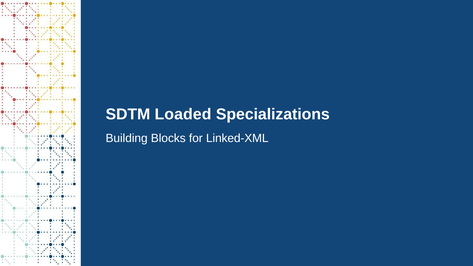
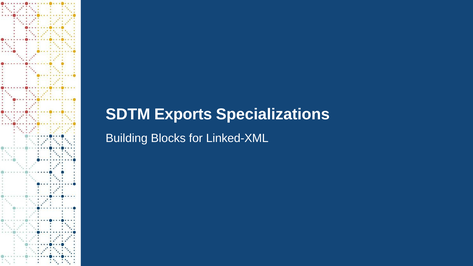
Loaded: Loaded -> Exports
